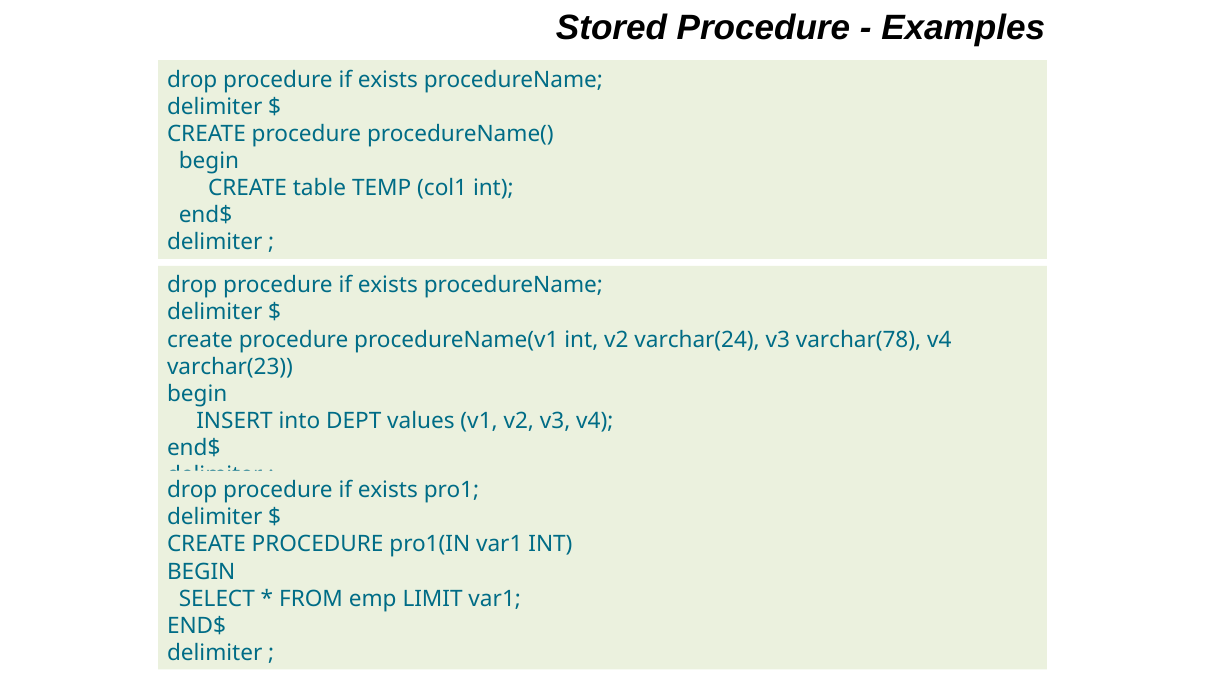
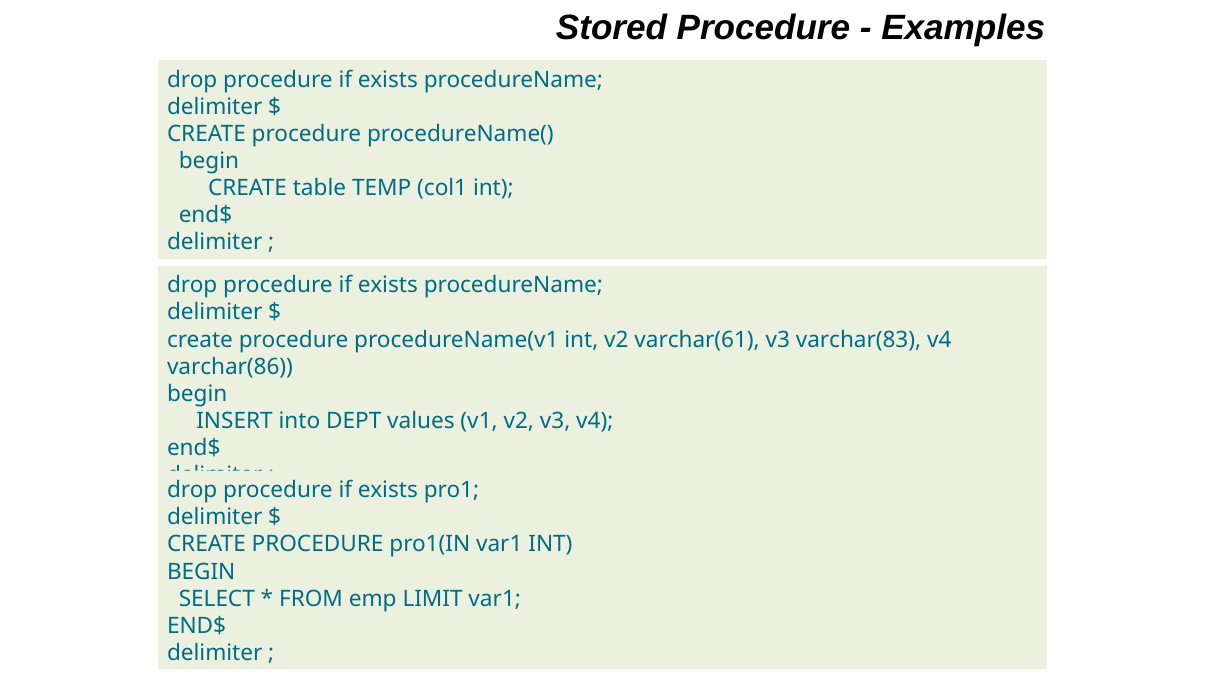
varchar(24: varchar(24 -> varchar(61
varchar(78: varchar(78 -> varchar(83
varchar(23: varchar(23 -> varchar(86
